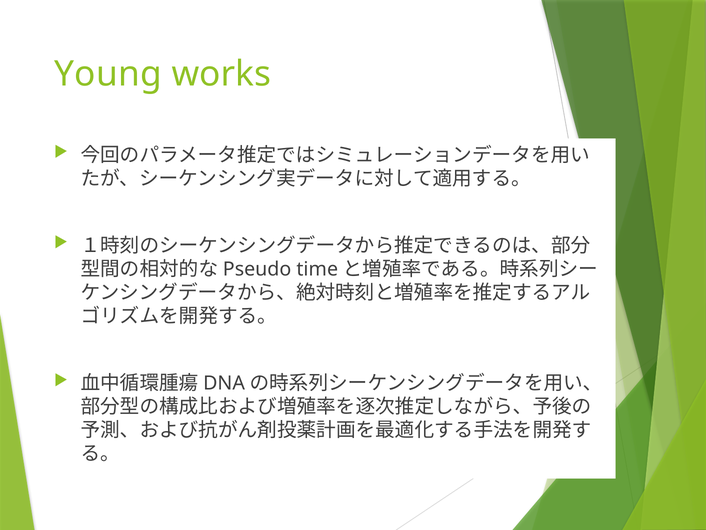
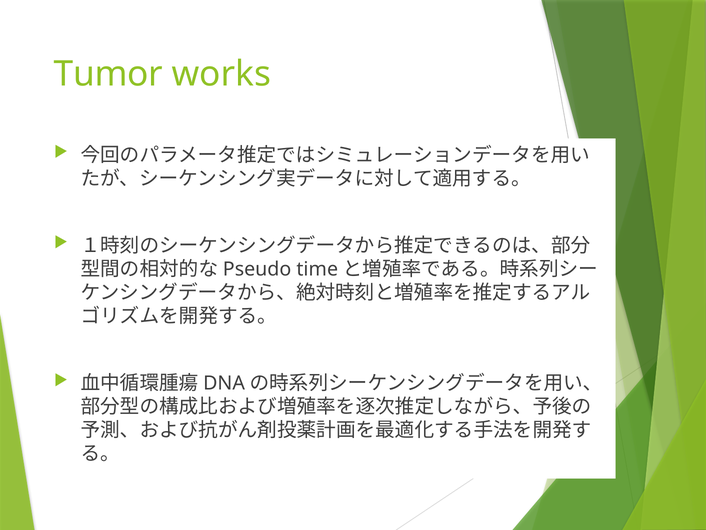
Young: Young -> Tumor
